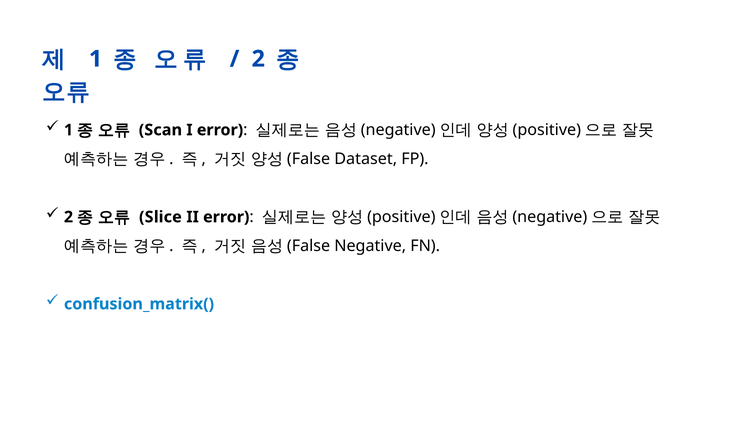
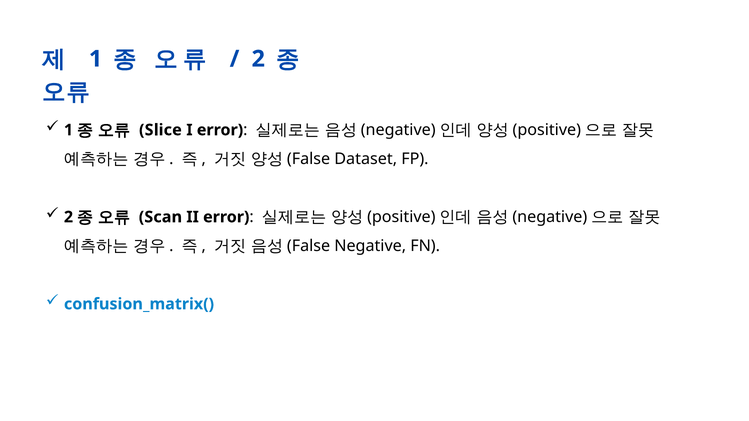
Scan: Scan -> Slice
Slice: Slice -> Scan
